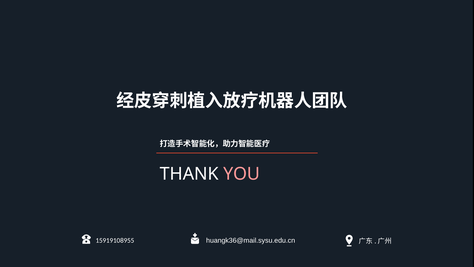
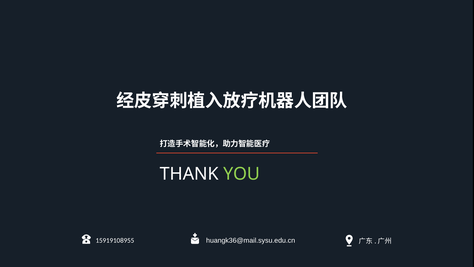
YOU colour: pink -> light green
